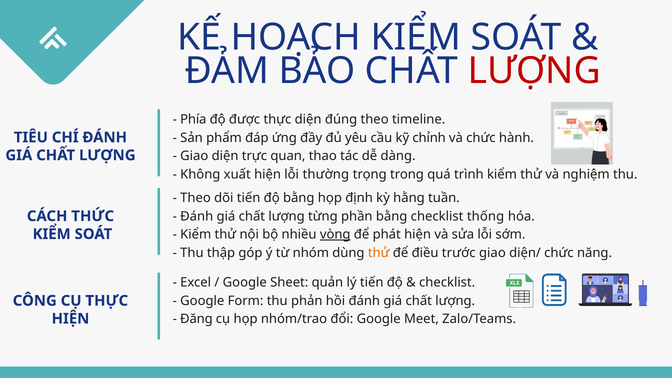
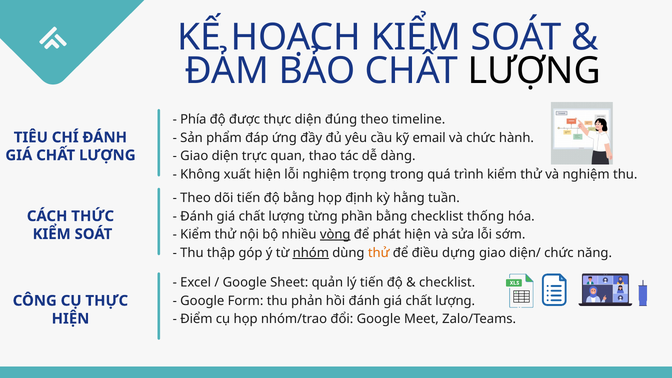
LƯỢNG at (534, 71) colour: red -> black
chỉnh: chỉnh -> email
lỗi thường: thường -> nghiệm
nhóm underline: none -> present
trước: trước -> dựng
Đăng: Đăng -> Điểm
